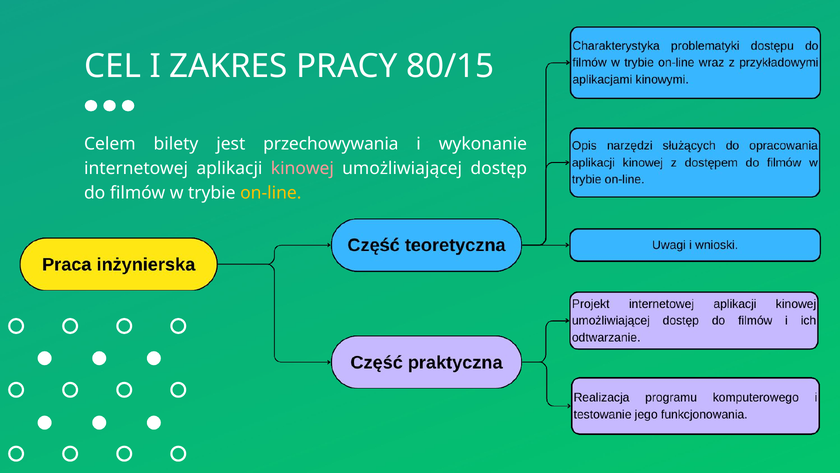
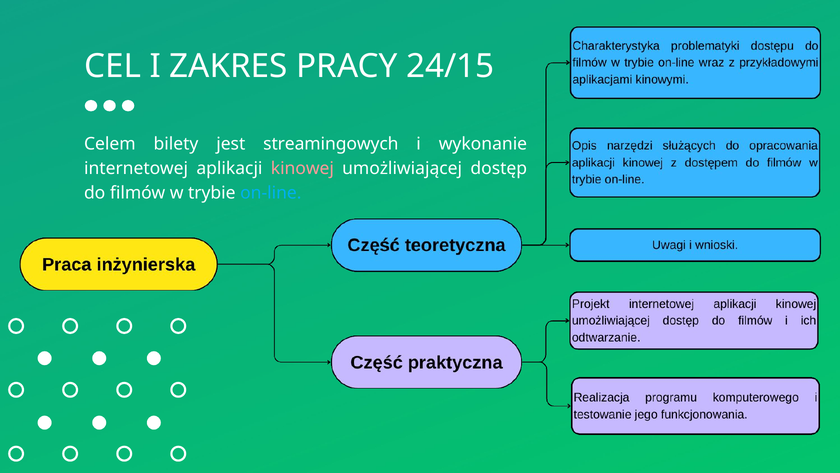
80/15: 80/15 -> 24/15
przechowywania: przechowywania -> streamingowych
on-line colour: yellow -> light blue
